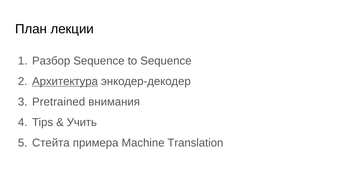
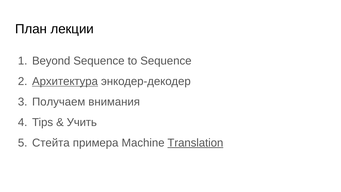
Разбор: Разбор -> Beyond
Pretrained: Pretrained -> Получаем
Translation underline: none -> present
